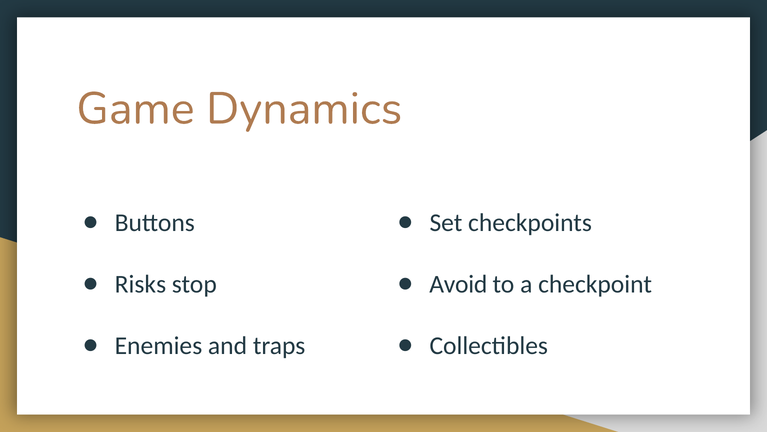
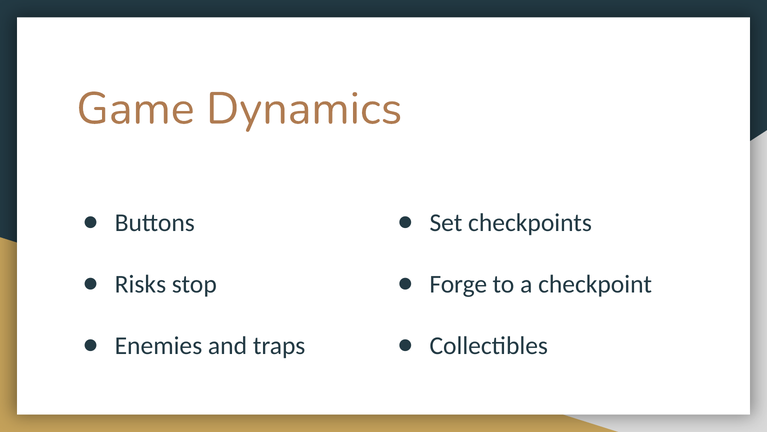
Avoid: Avoid -> Forge
